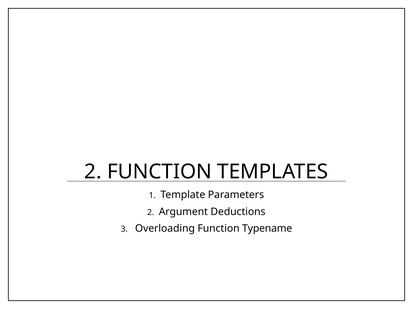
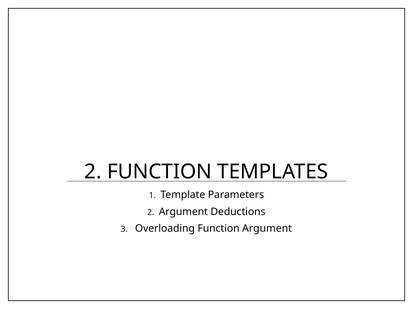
Function Typename: Typename -> Argument
